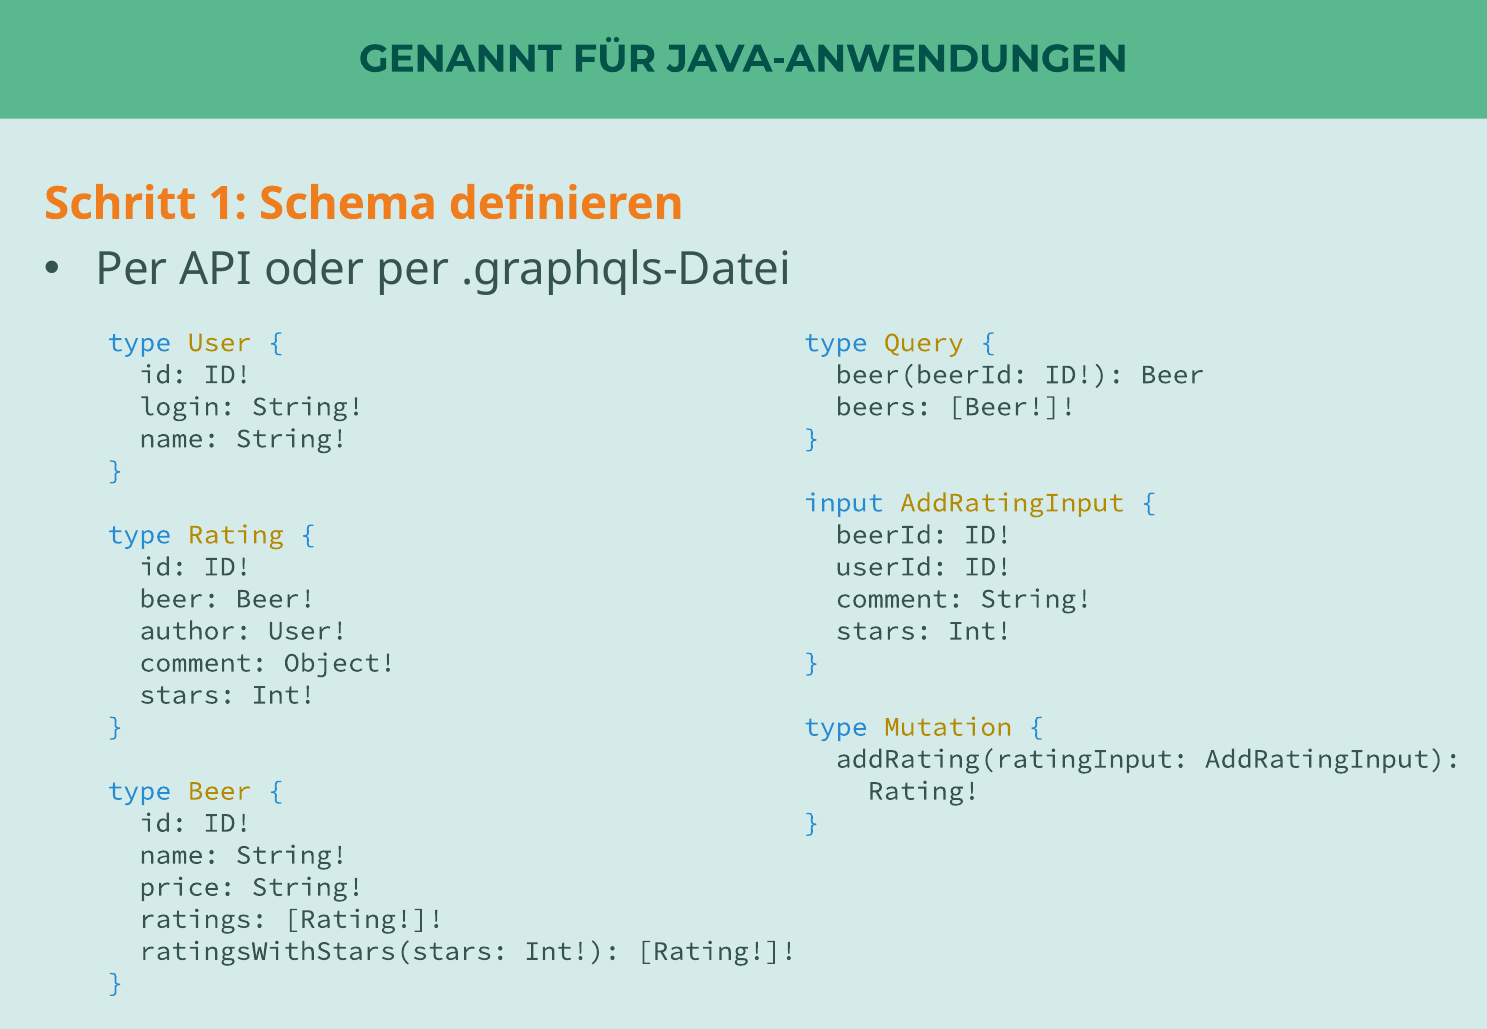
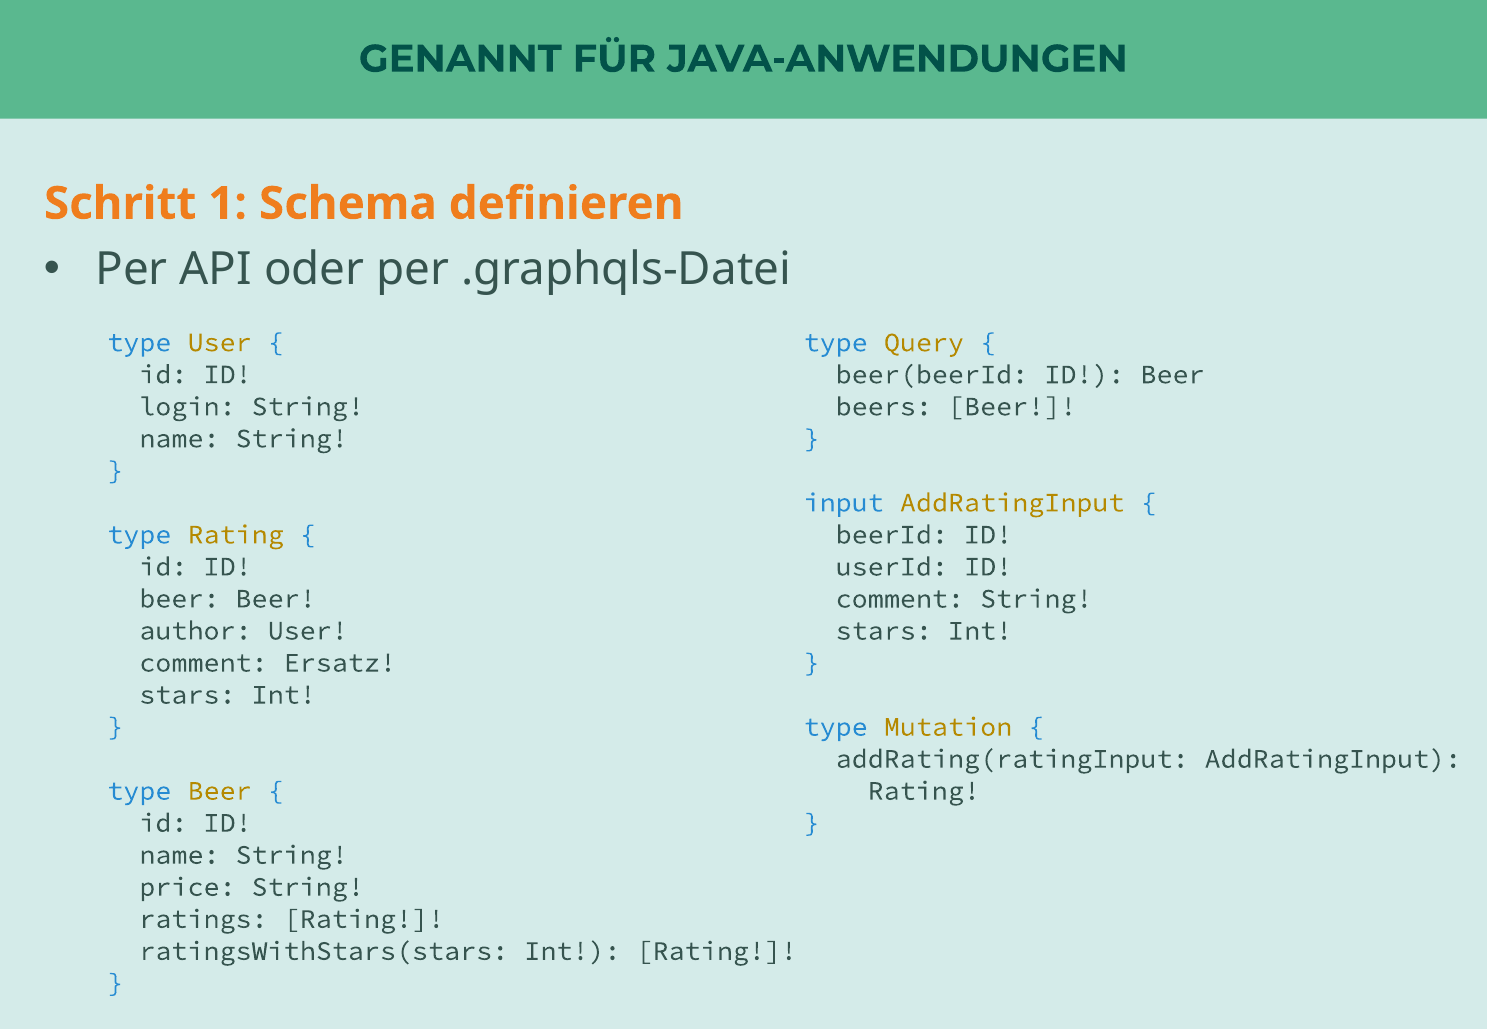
Object: Object -> Ersatz
